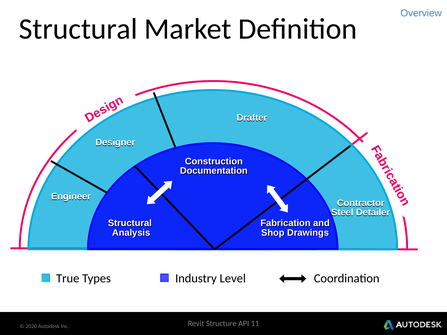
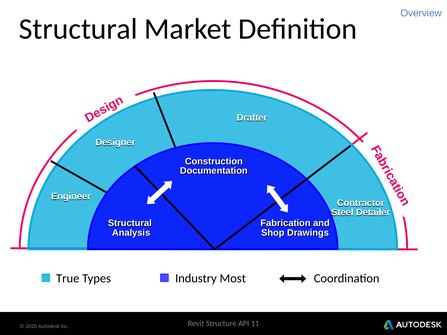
Level: Level -> Most
